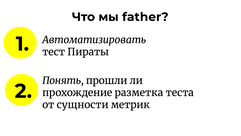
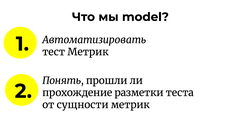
father: father -> model
тест Пираты: Пираты -> Метрик
разметка: разметка -> разметки
